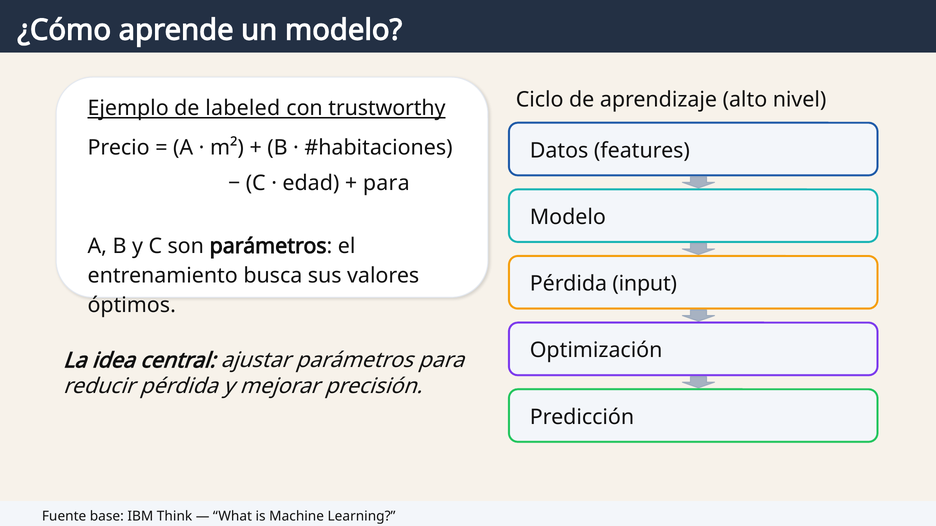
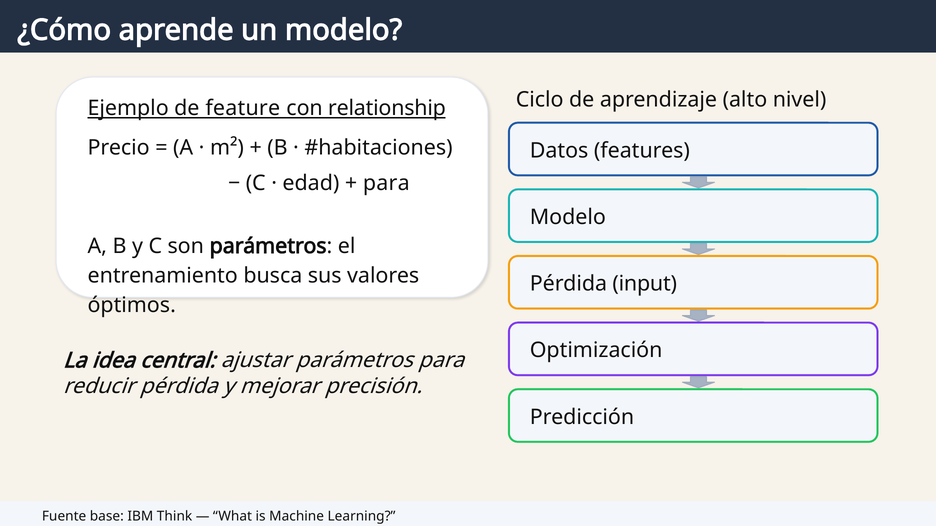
labeled: labeled -> feature
trustworthy: trustworthy -> relationship
